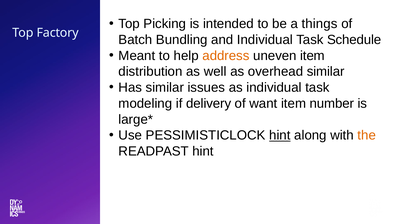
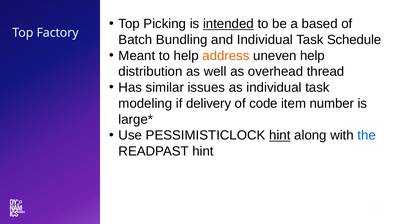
intended underline: none -> present
things: things -> based
uneven item: item -> help
overhead similar: similar -> thread
want: want -> code
the colour: orange -> blue
